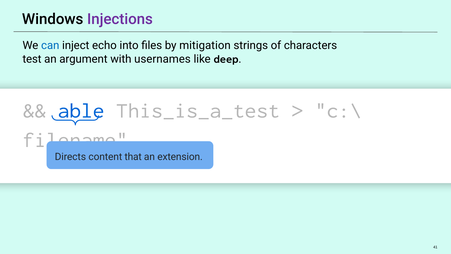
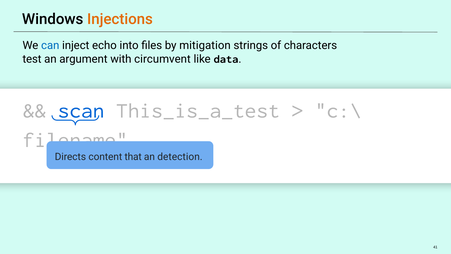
Injections colour: purple -> orange
usernames: usernames -> circumvent
deep: deep -> data
able: able -> scan
extension: extension -> detection
